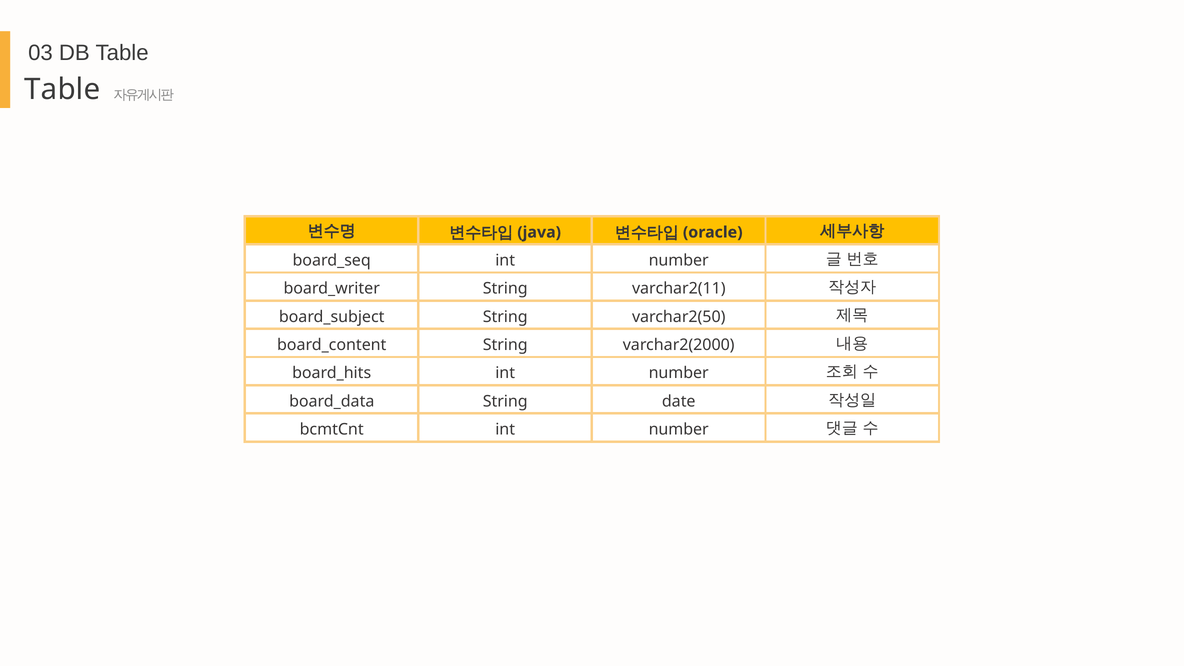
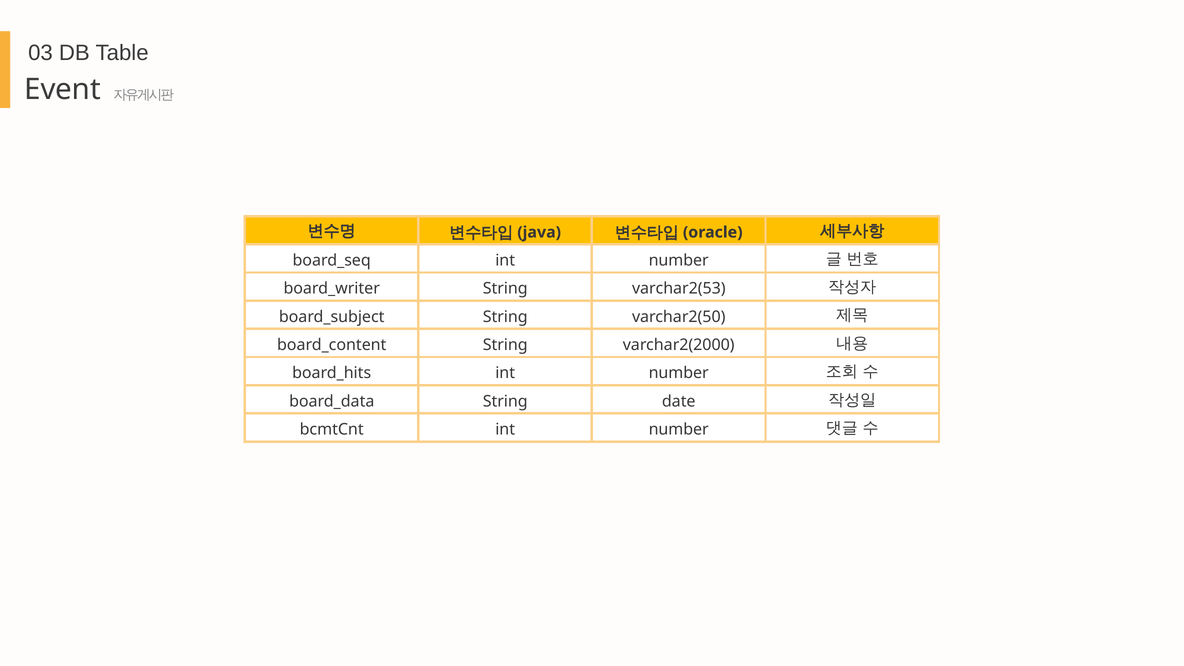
Table at (62, 90): Table -> Event
varchar2(11: varchar2(11 -> varchar2(53
